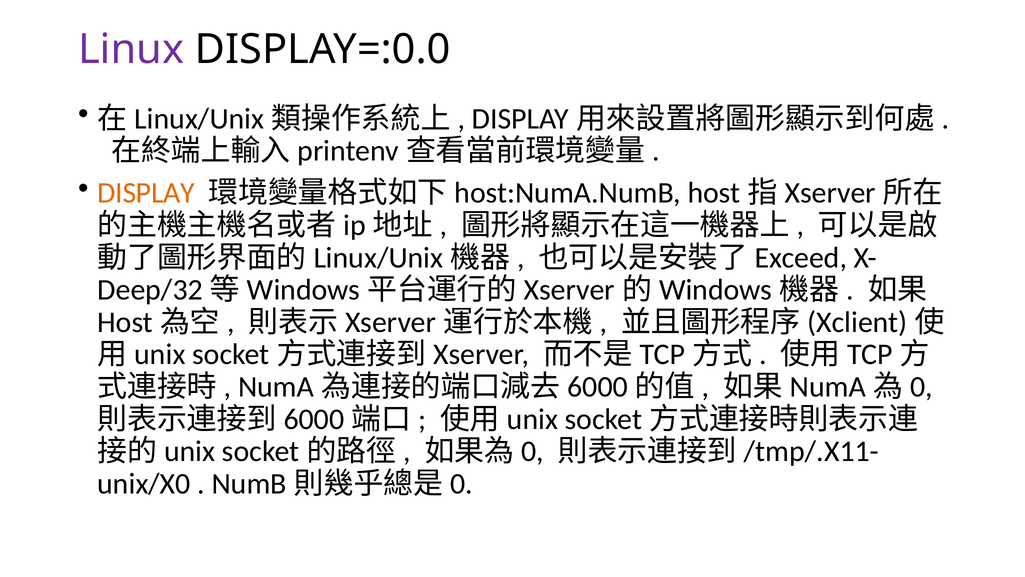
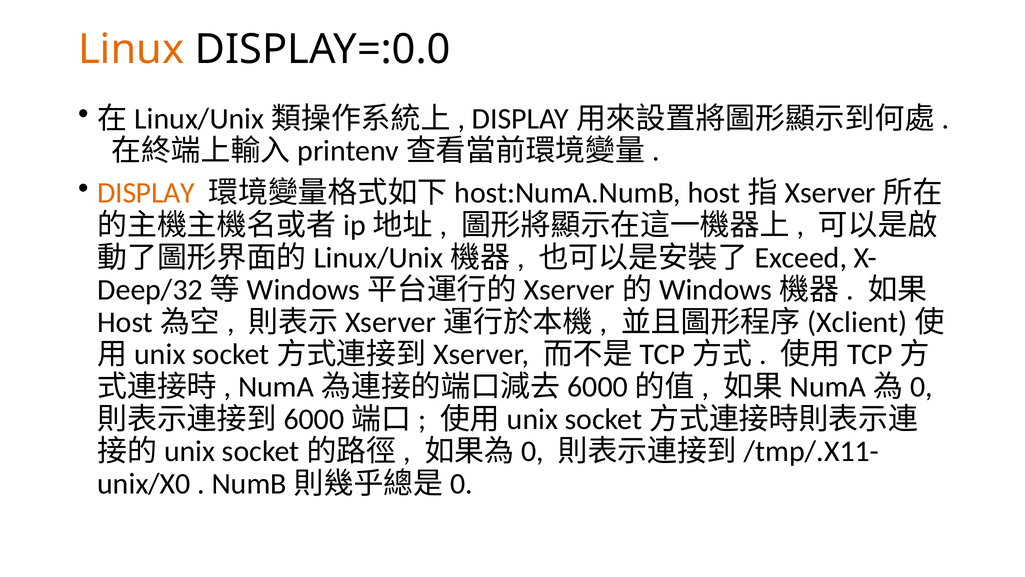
Linux colour: purple -> orange
